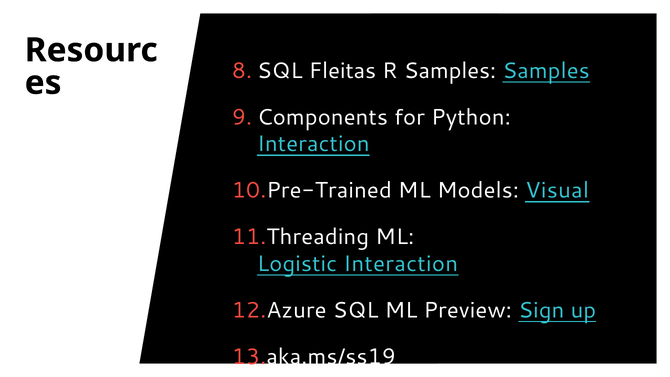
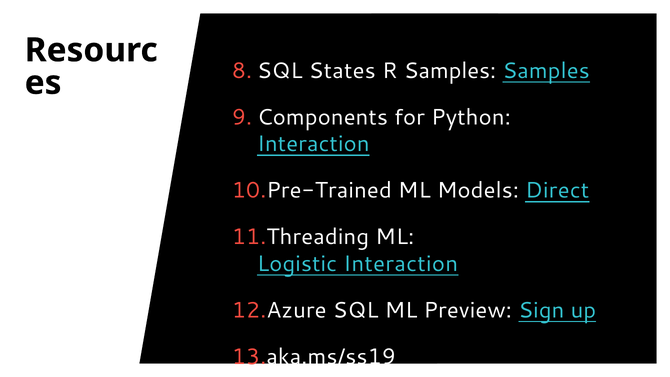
Fleitas: Fleitas -> States
Visual: Visual -> Direct
